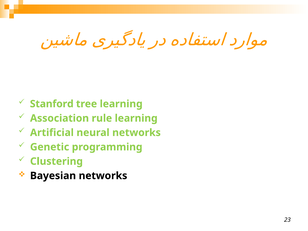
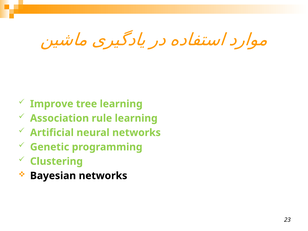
Stanford: Stanford -> Improve
